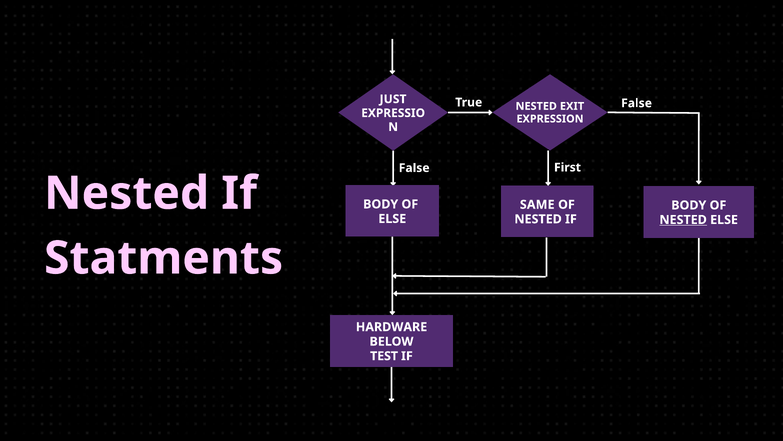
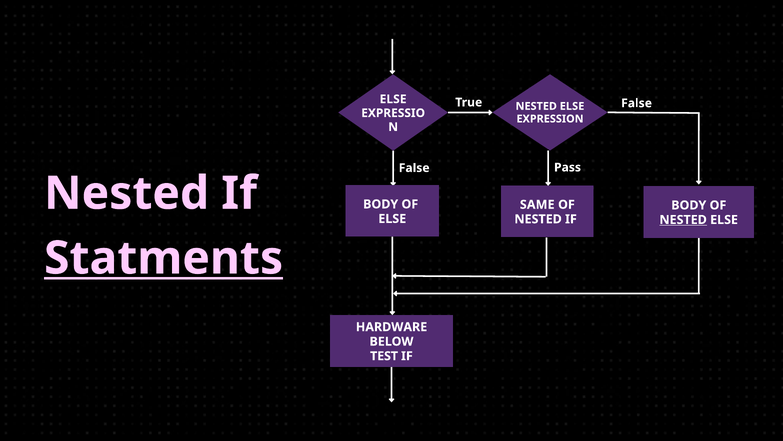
JUST at (393, 99): JUST -> ELSE
EXIT at (572, 106): EXIT -> ELSE
First: First -> Pass
Statments underline: none -> present
